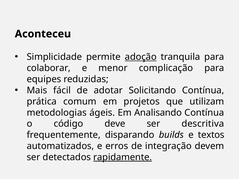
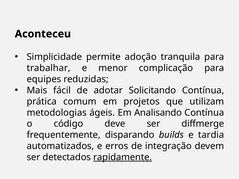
adoção underline: present -> none
colaborar: colaborar -> trabalhar
descritiva: descritiva -> diffmerge
textos: textos -> tardia
